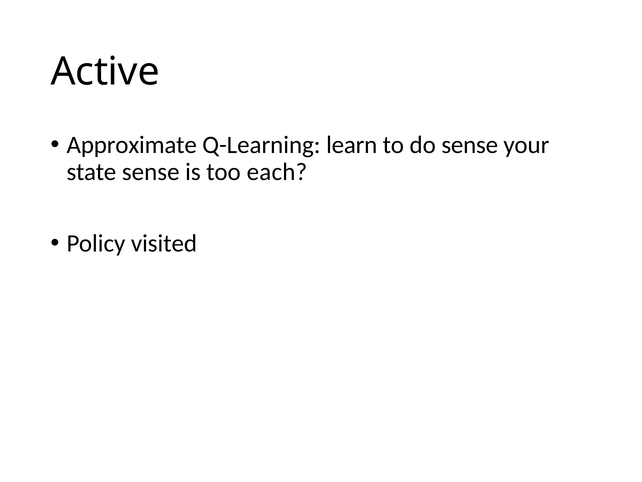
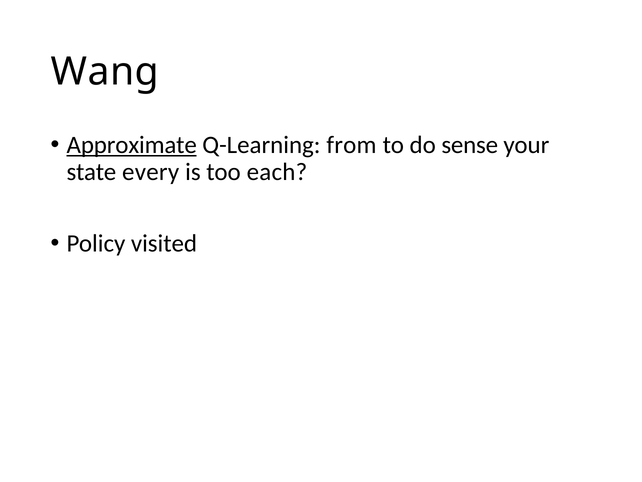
Active: Active -> Wang
Approximate underline: none -> present
learn: learn -> from
state sense: sense -> every
